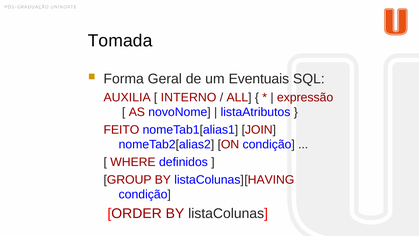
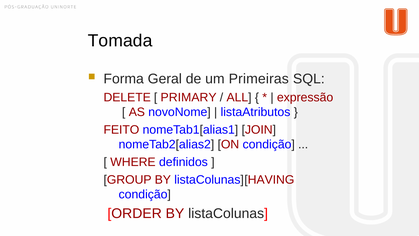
Eventuais: Eventuais -> Primeiras
AUXILIA: AUXILIA -> DELETE
INTERNO: INTERNO -> PRIMARY
